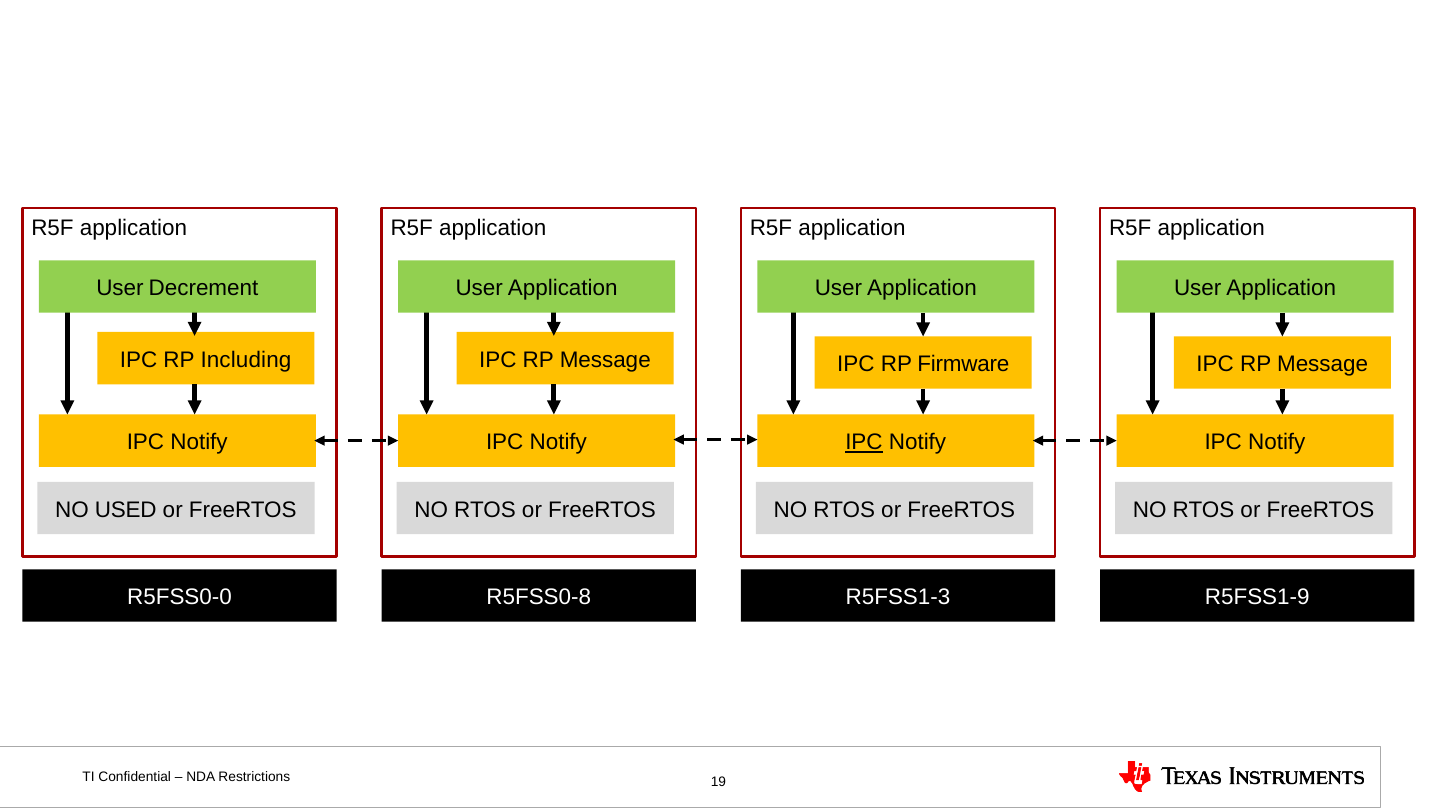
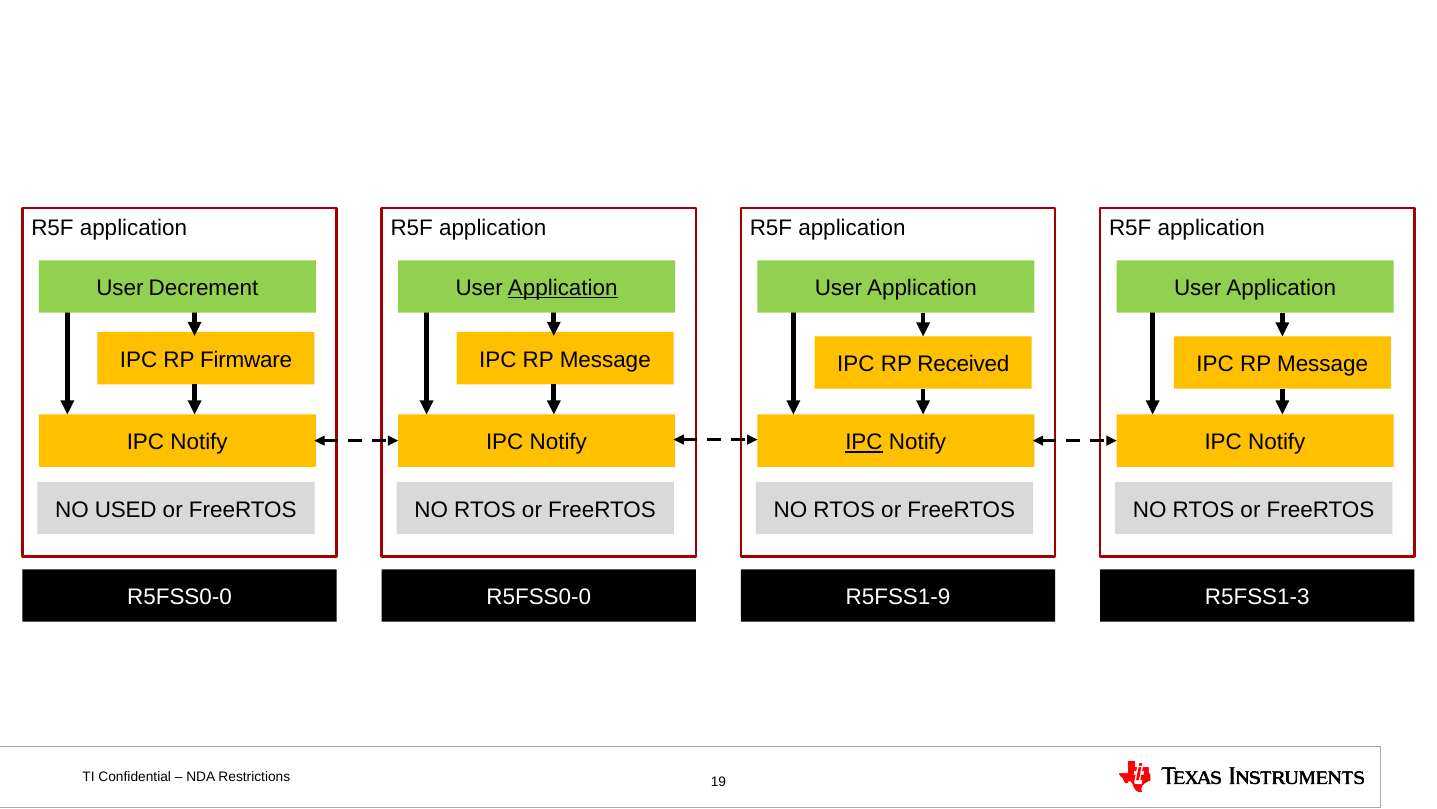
Application at (563, 288) underline: none -> present
Including: Including -> Firmware
Firmware: Firmware -> Received
R5FSS0-8 at (539, 597): R5FSS0-8 -> R5FSS0-0
R5FSS1-3: R5FSS1-3 -> R5FSS1-9
R5FSS1-9: R5FSS1-9 -> R5FSS1-3
